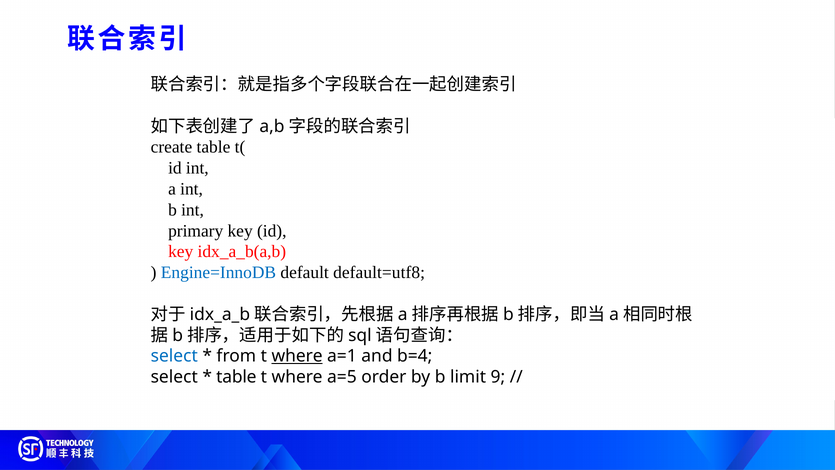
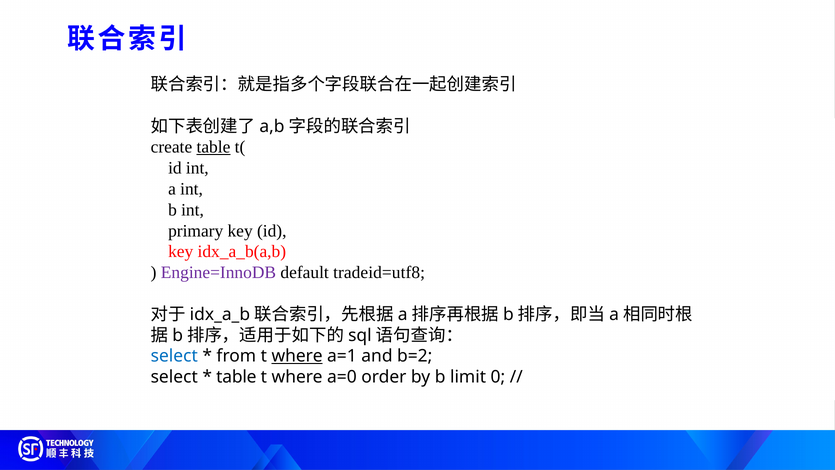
table at (213, 147) underline: none -> present
Engine=InnoDB colour: blue -> purple
default=utf8: default=utf8 -> tradeid=utf8
b=4: b=4 -> b=2
a=5: a=5 -> a=0
9: 9 -> 0
